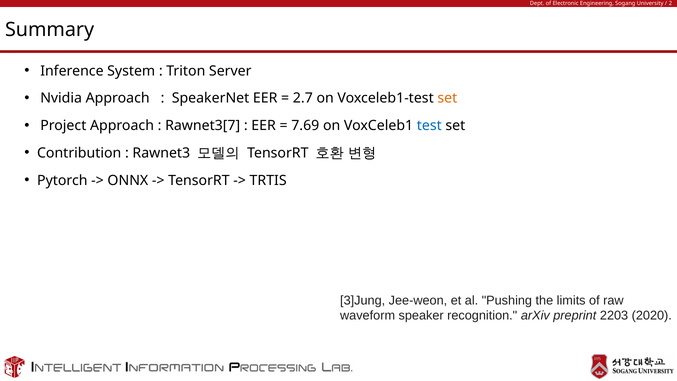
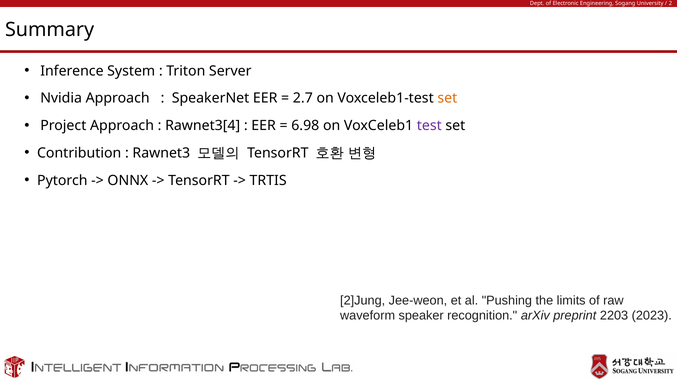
Rawnet3[7: Rawnet3[7 -> Rawnet3[4
7.69: 7.69 -> 6.98
test colour: blue -> purple
3]Jung: 3]Jung -> 2]Jung
2020: 2020 -> 2023
